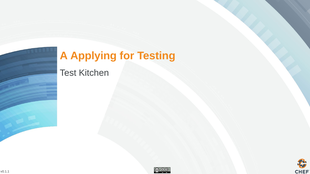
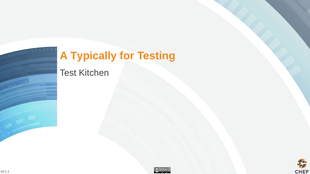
Applying: Applying -> Typically
